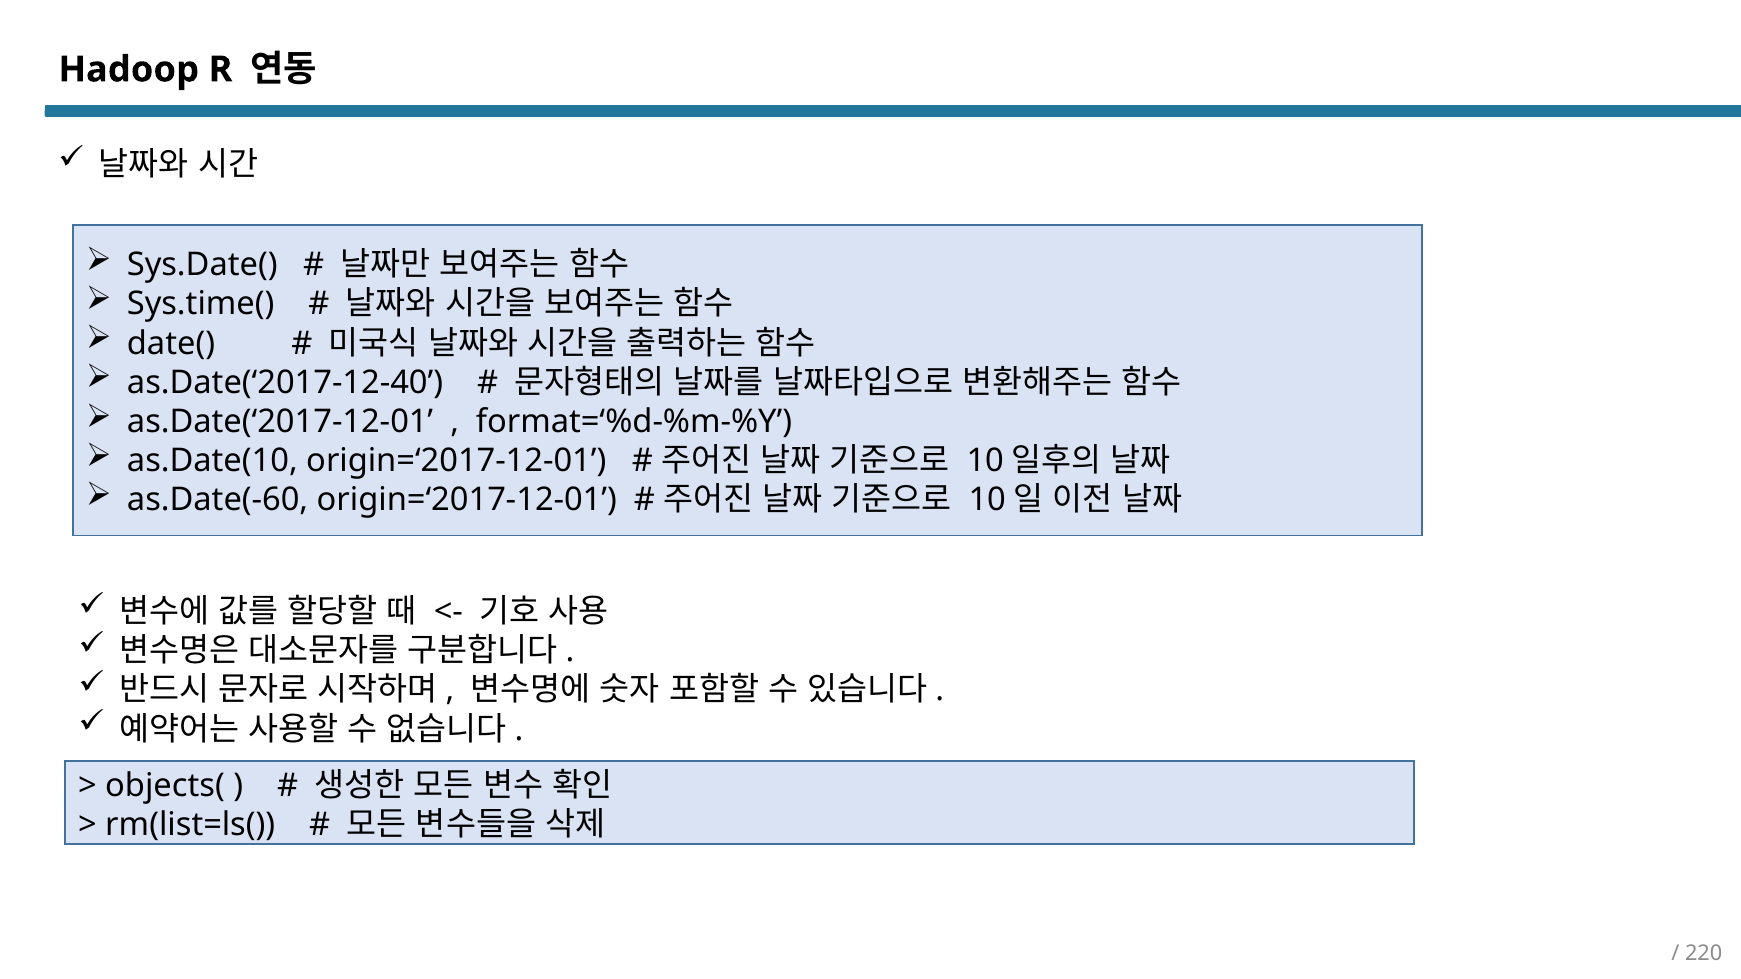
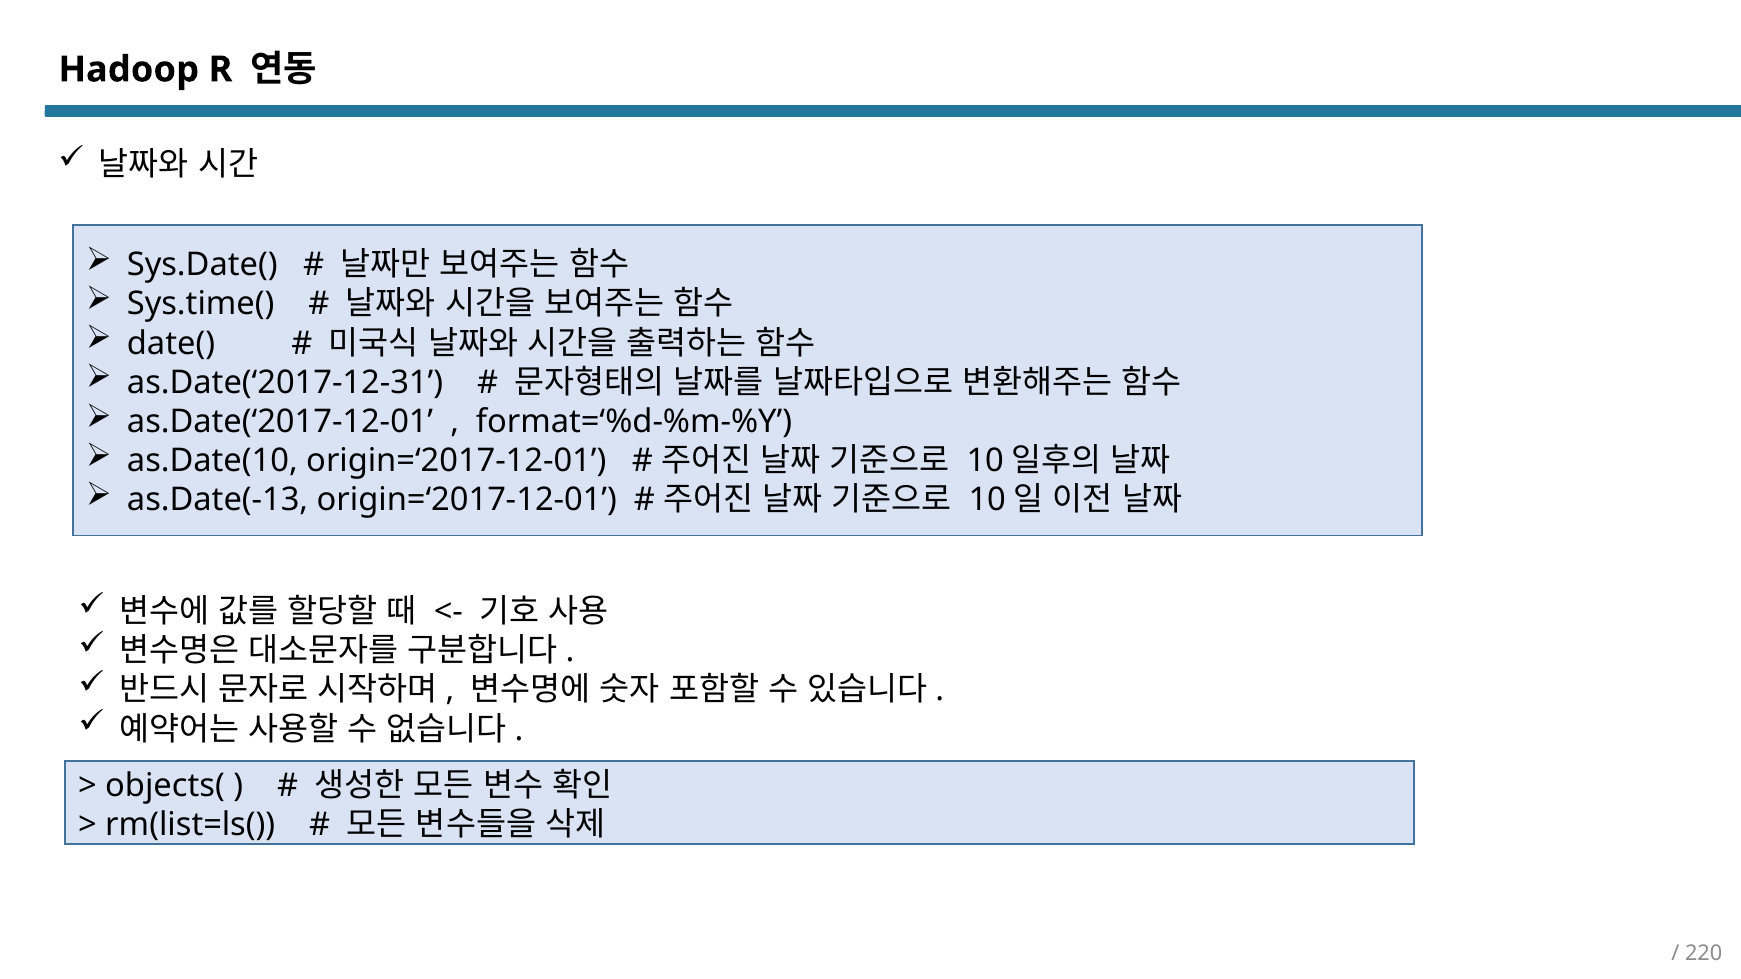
as.Date(‘2017-12-40: as.Date(‘2017-12-40 -> as.Date(‘2017-12-31
as.Date(-60: as.Date(-60 -> as.Date(-13
